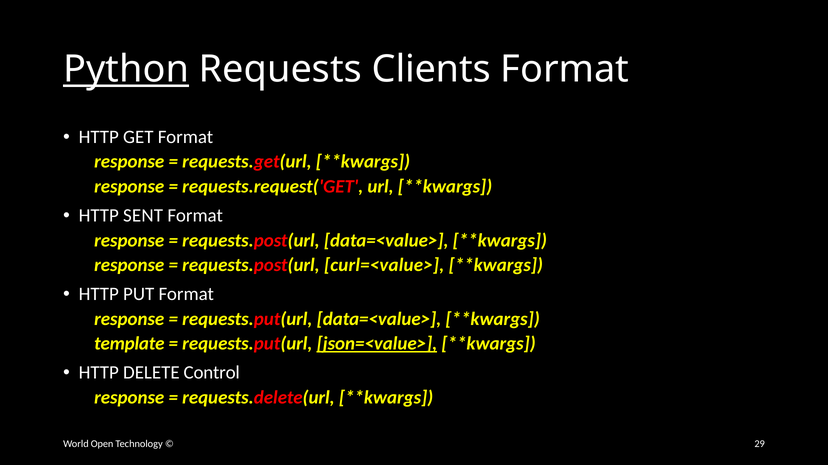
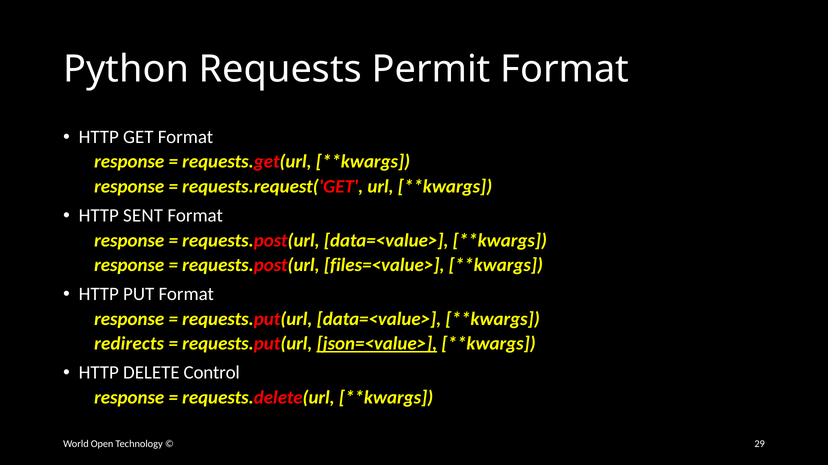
Python underline: present -> none
Clients: Clients -> Permit
curl=<value>: curl=<value> -> files=<value>
template: template -> redirects
